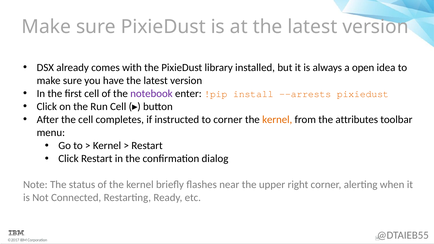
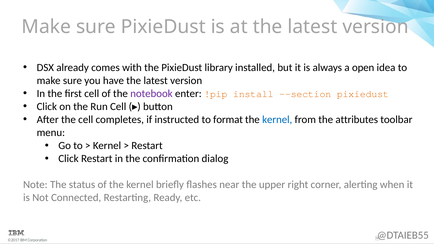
--arrests: --arrests -> --section
to corner: corner -> format
kernel at (277, 120) colour: orange -> blue
